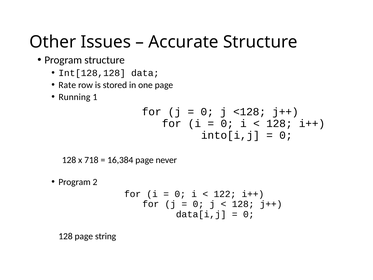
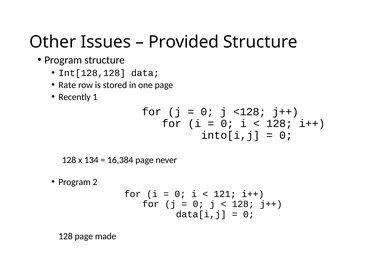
Accurate: Accurate -> Provided
Running: Running -> Recently
718: 718 -> 134
122: 122 -> 121
string: string -> made
